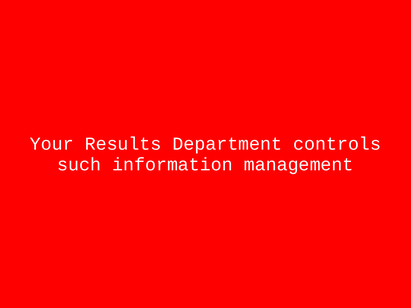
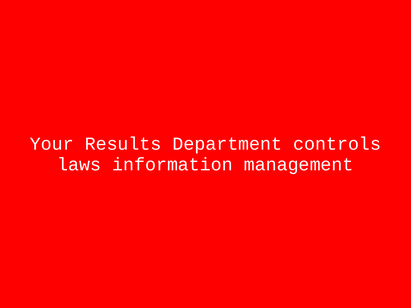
such: such -> laws
